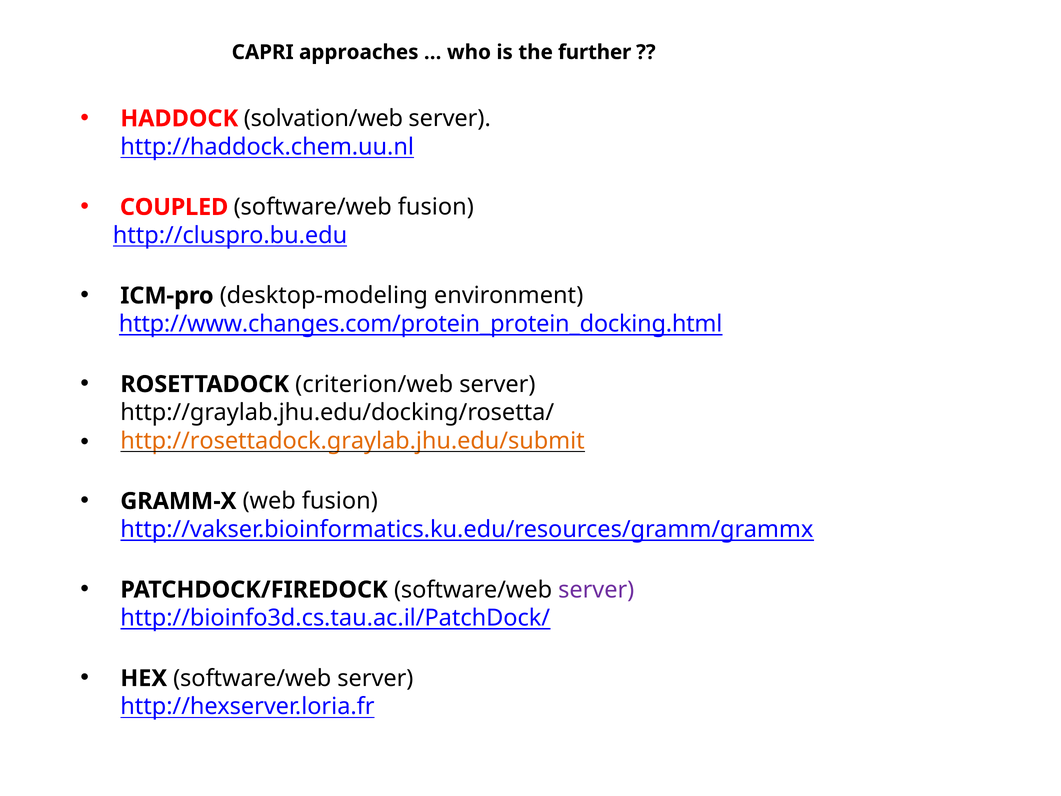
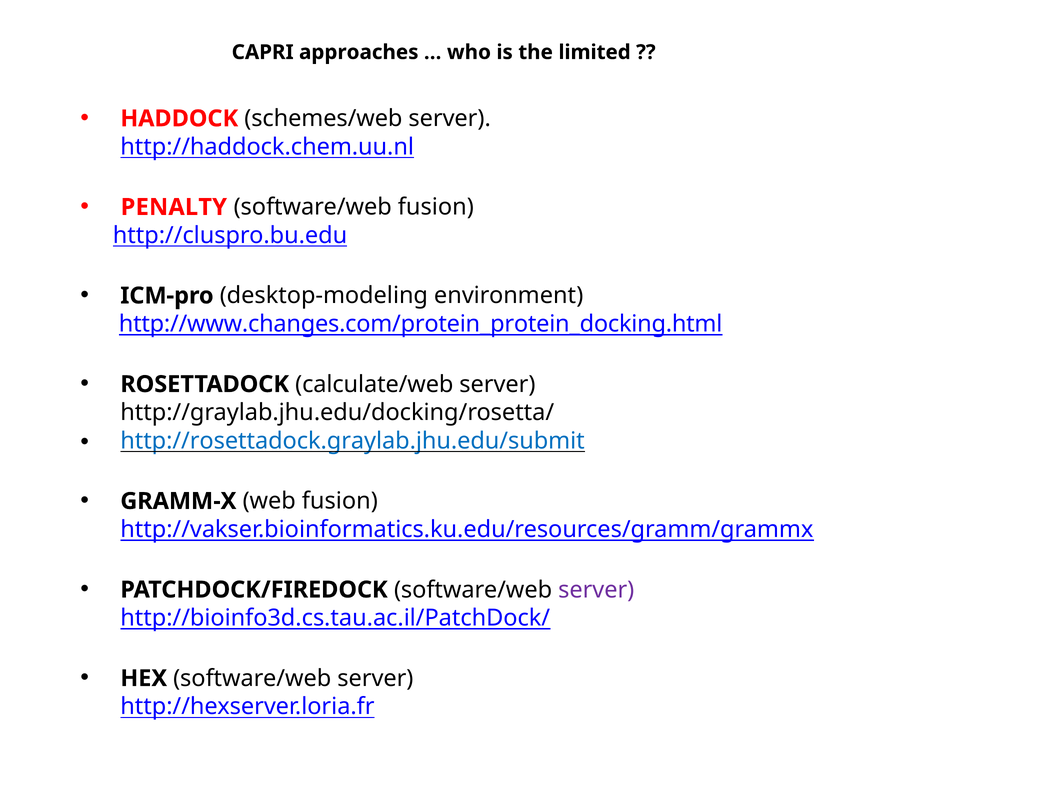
further: further -> limited
solvation/web: solvation/web -> schemes/web
COUPLED: COUPLED -> PENALTY
criterion/web: criterion/web -> calculate/web
http://rosettadock.graylab.jhu.edu/submit colour: orange -> blue
